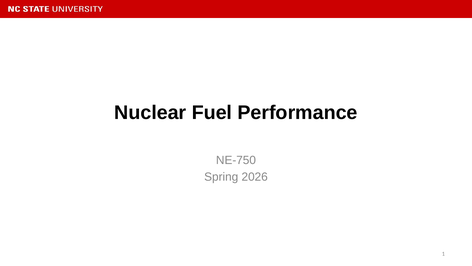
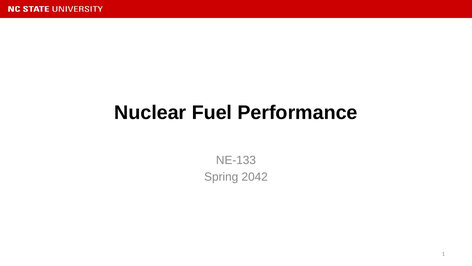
NE-750: NE-750 -> NE-133
2026: 2026 -> 2042
